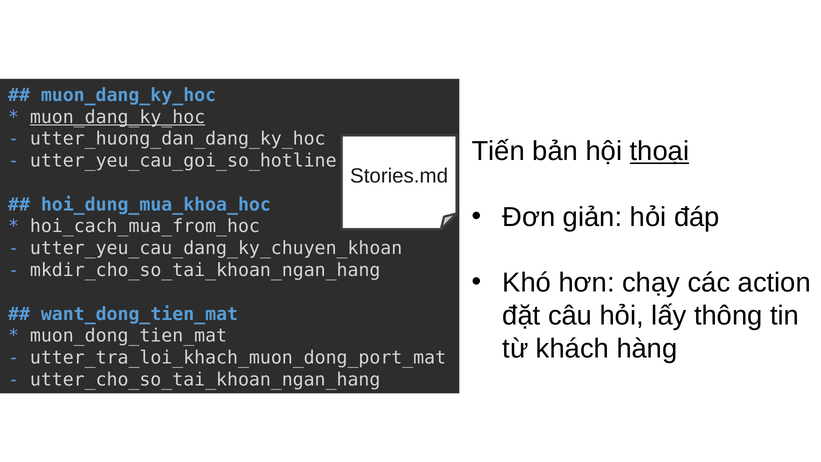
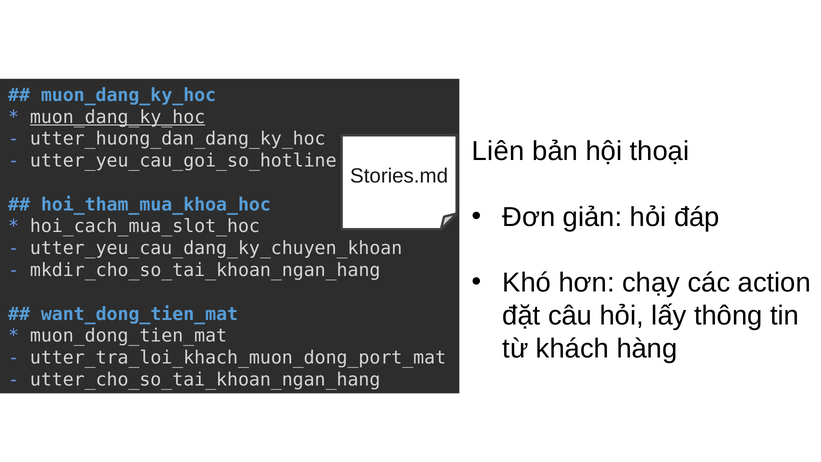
Tiến: Tiến -> Liên
thoại underline: present -> none
hoi_dung_mua_khoa_hoc: hoi_dung_mua_khoa_hoc -> hoi_tham_mua_khoa_hoc
hoi_cach_mua_from_hoc: hoi_cach_mua_from_hoc -> hoi_cach_mua_slot_hoc
